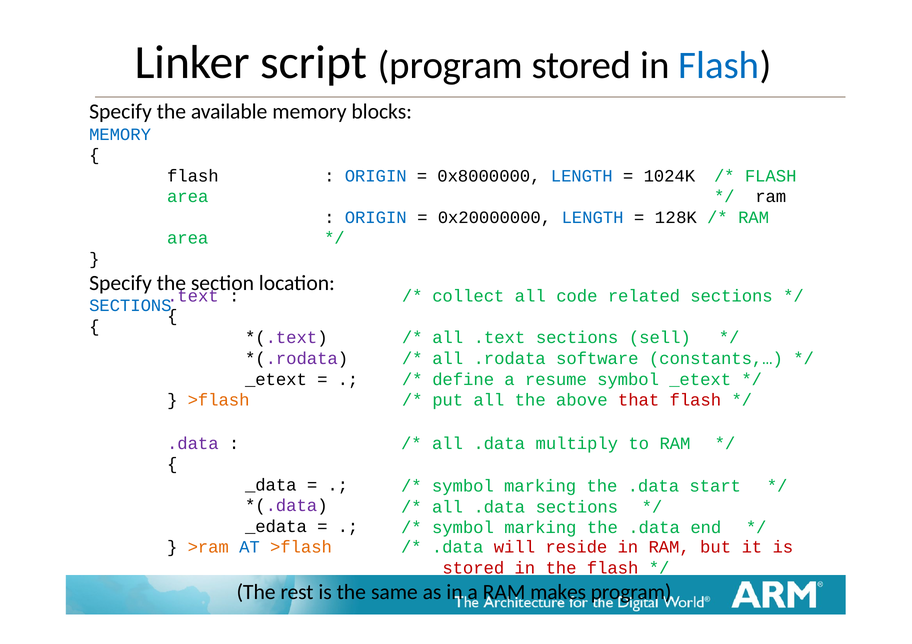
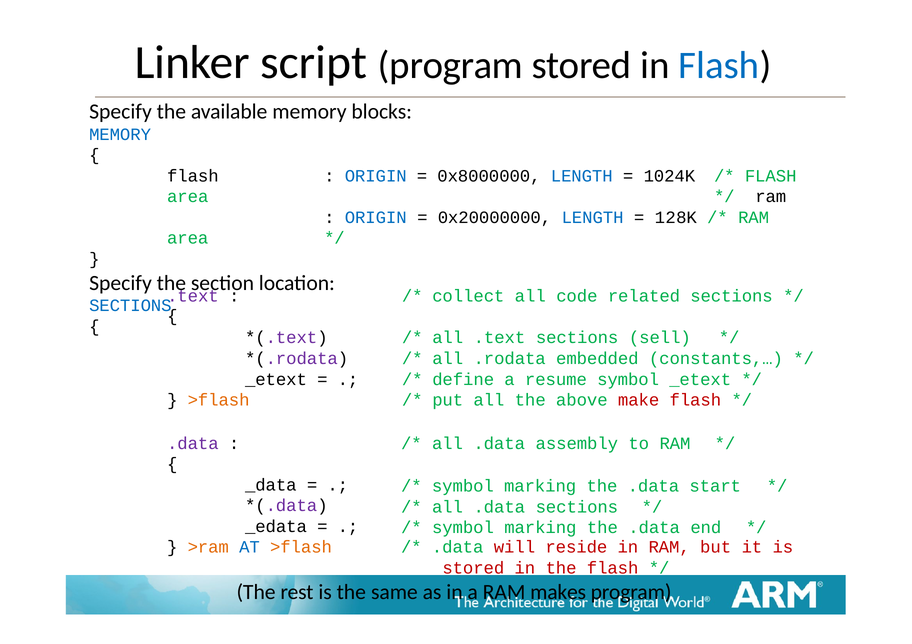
software: software -> embedded
that: that -> make
multiply: multiply -> assembly
